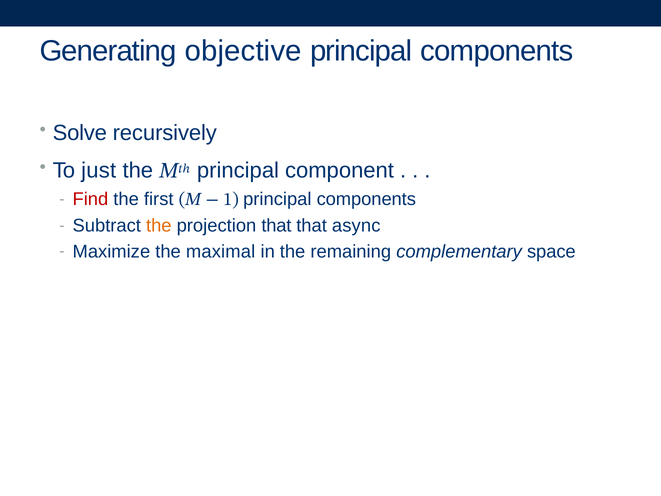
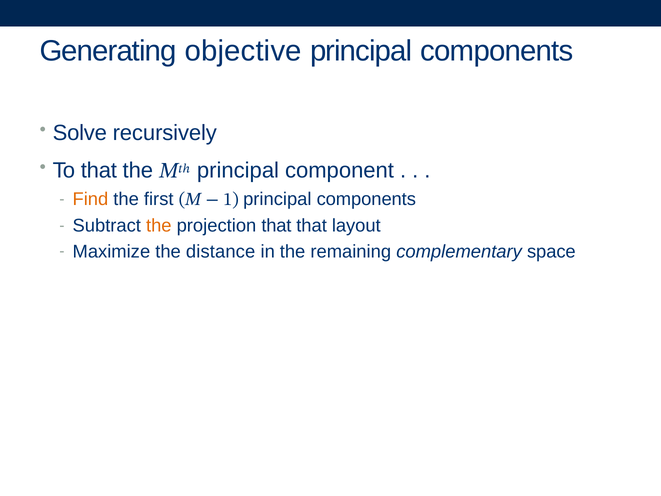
To just: just -> that
Find colour: red -> orange
async: async -> layout
maximal: maximal -> distance
